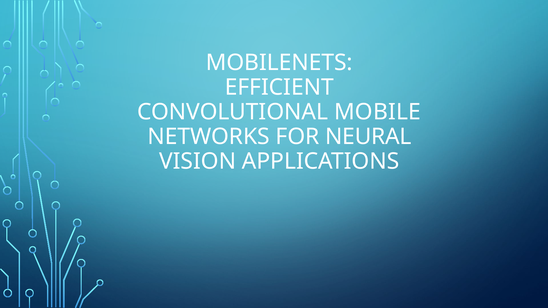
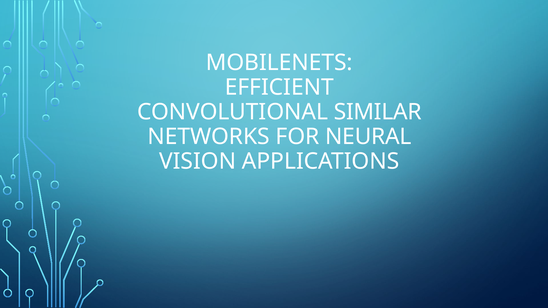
MOBILE: MOBILE -> SIMILAR
